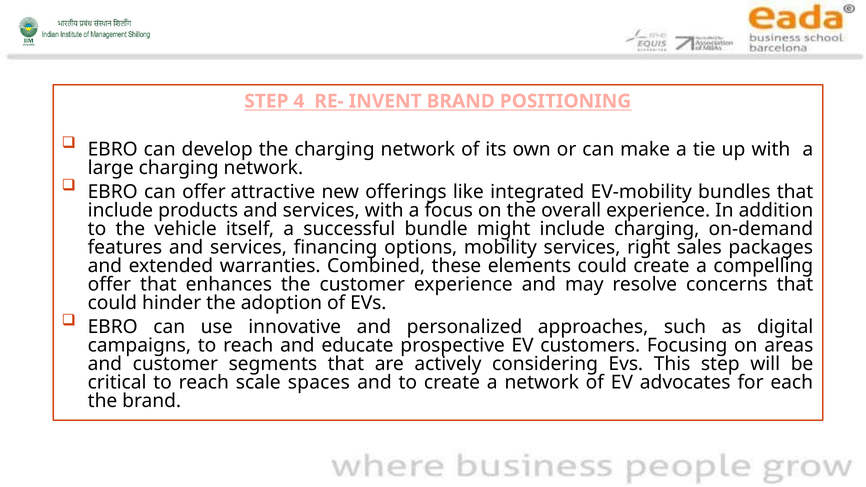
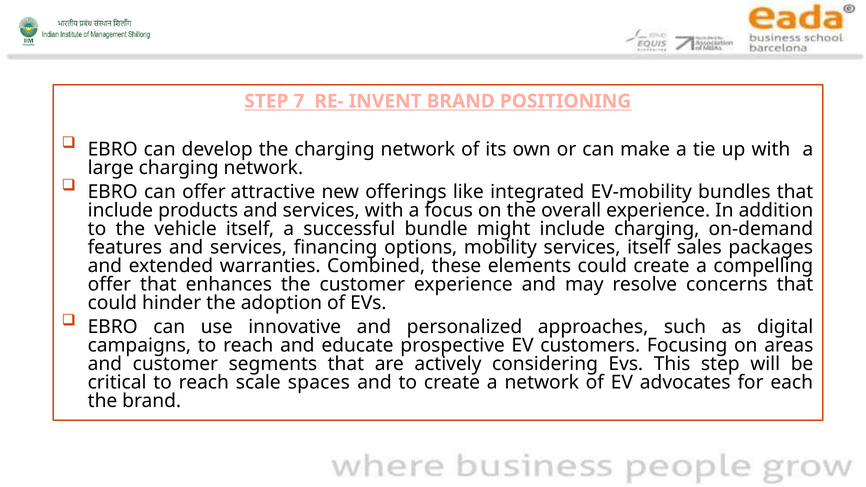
4: 4 -> 7
services right: right -> itself
